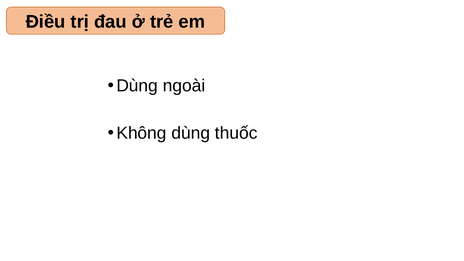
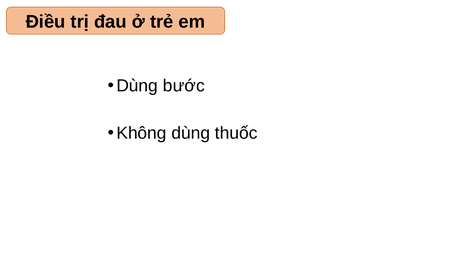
ngoài: ngoài -> bước
